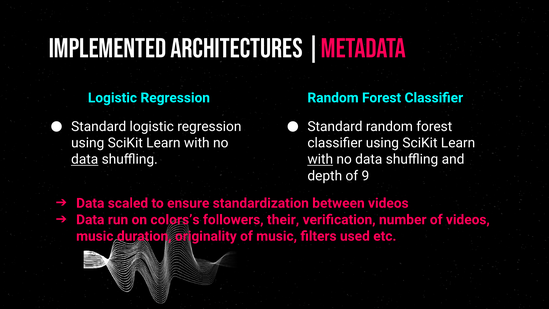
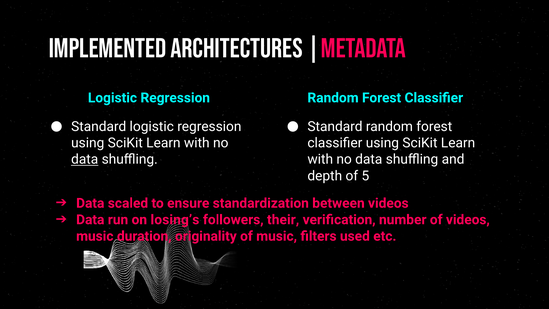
with at (320, 159) underline: present -> none
9: 9 -> 5
colors’s: colors’s -> losing’s
